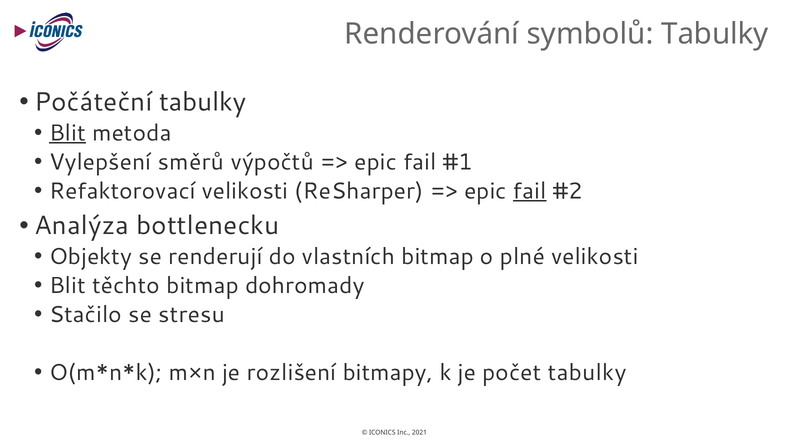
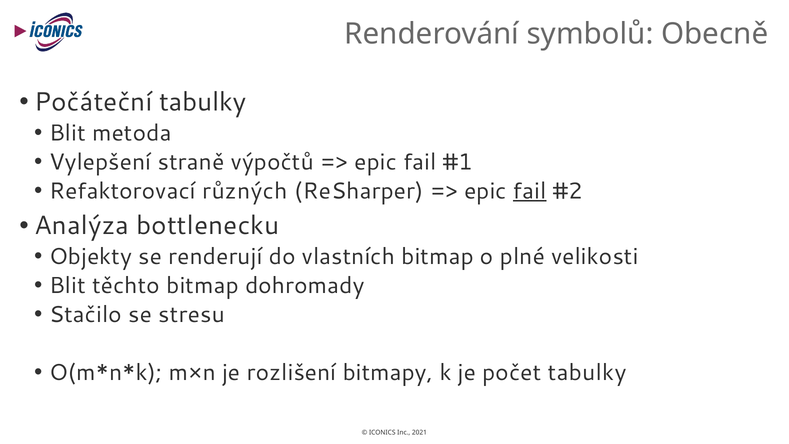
symbolů Tabulky: Tabulky -> Obecně
Blit at (67, 133) underline: present -> none
směrů: směrů -> straně
Refaktorovací velikosti: velikosti -> různých
